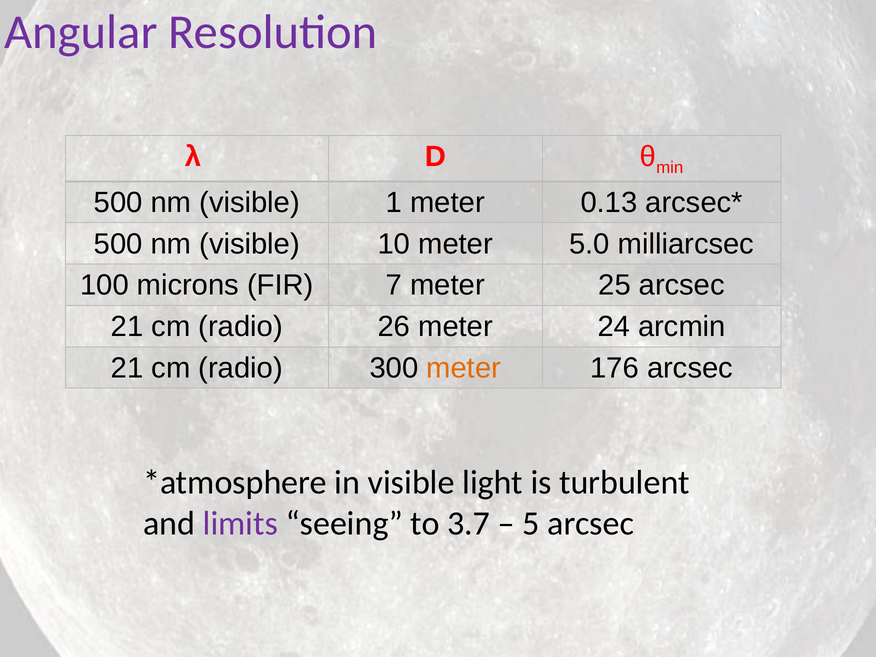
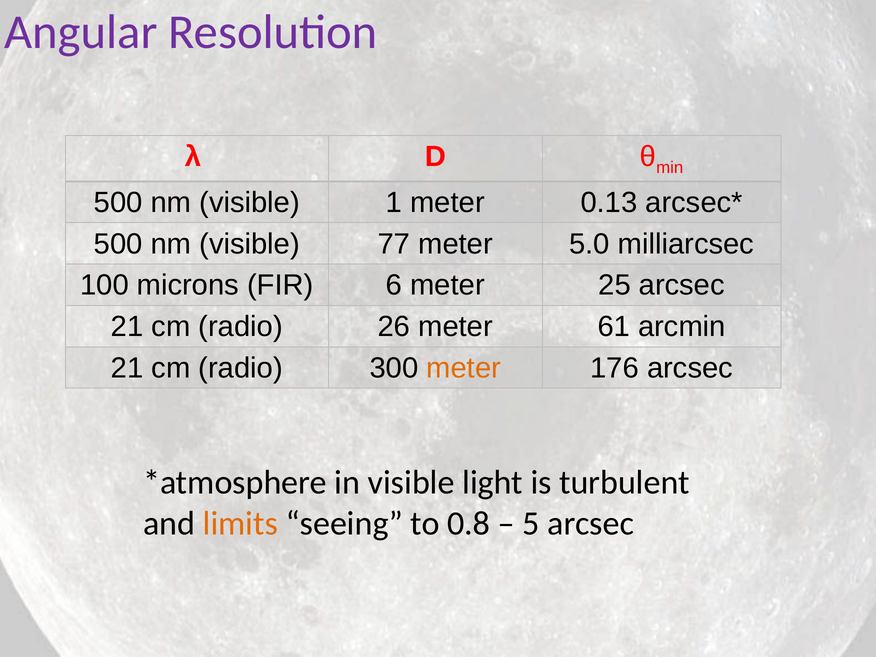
10: 10 -> 77
7: 7 -> 6
24: 24 -> 61
limits colour: purple -> orange
3.7: 3.7 -> 0.8
